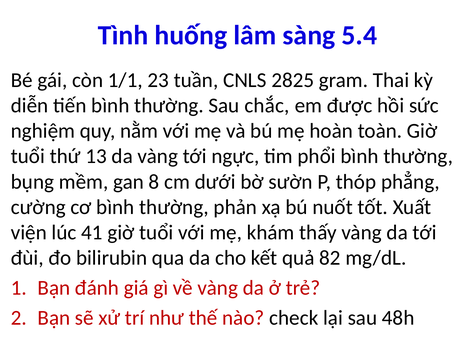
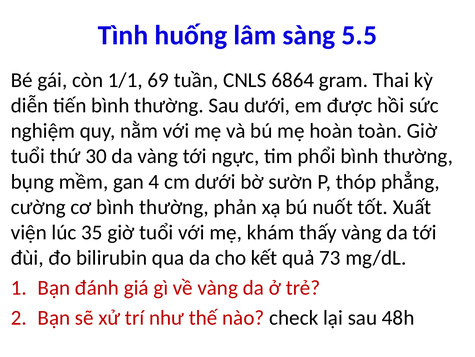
5.4: 5.4 -> 5.5
23: 23 -> 69
2825: 2825 -> 6864
Sau chắc: chắc -> dưới
13: 13 -> 30
8: 8 -> 4
41: 41 -> 35
82: 82 -> 73
